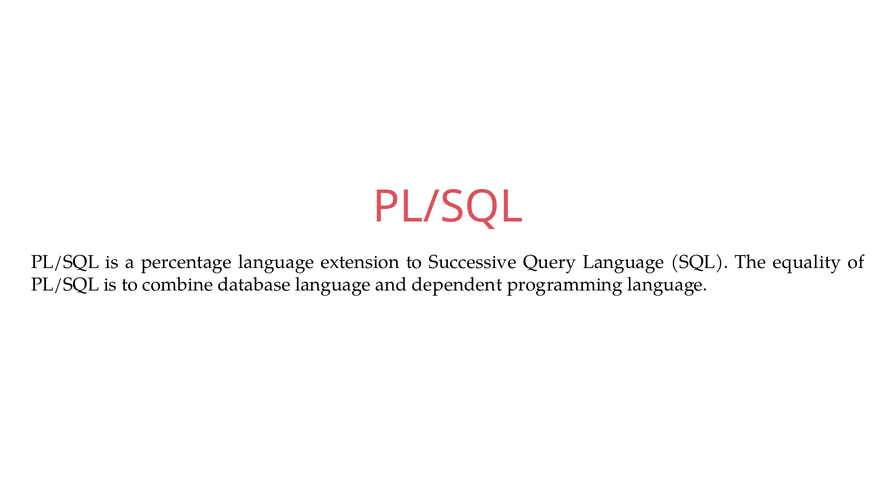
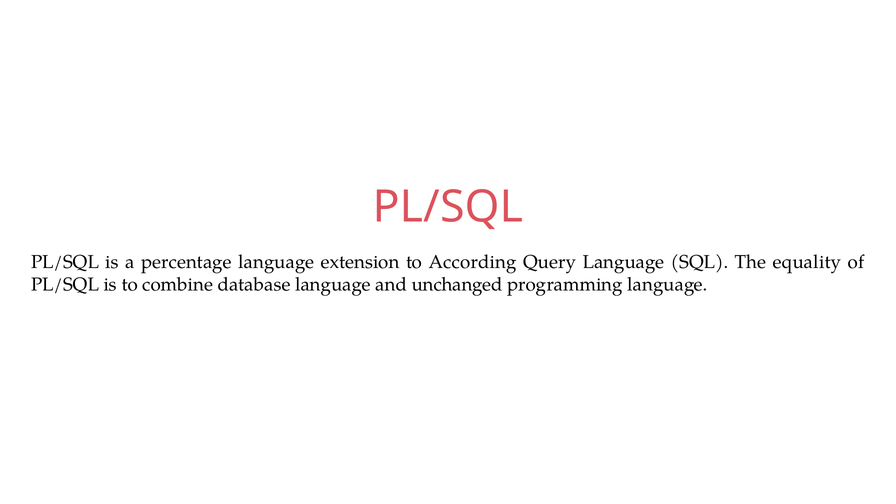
Successive: Successive -> According
dependent: dependent -> unchanged
